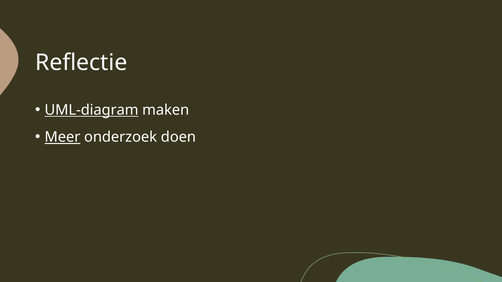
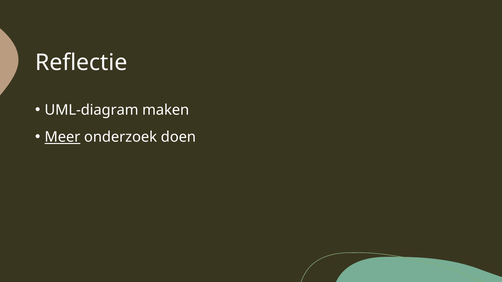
UML-diagram underline: present -> none
